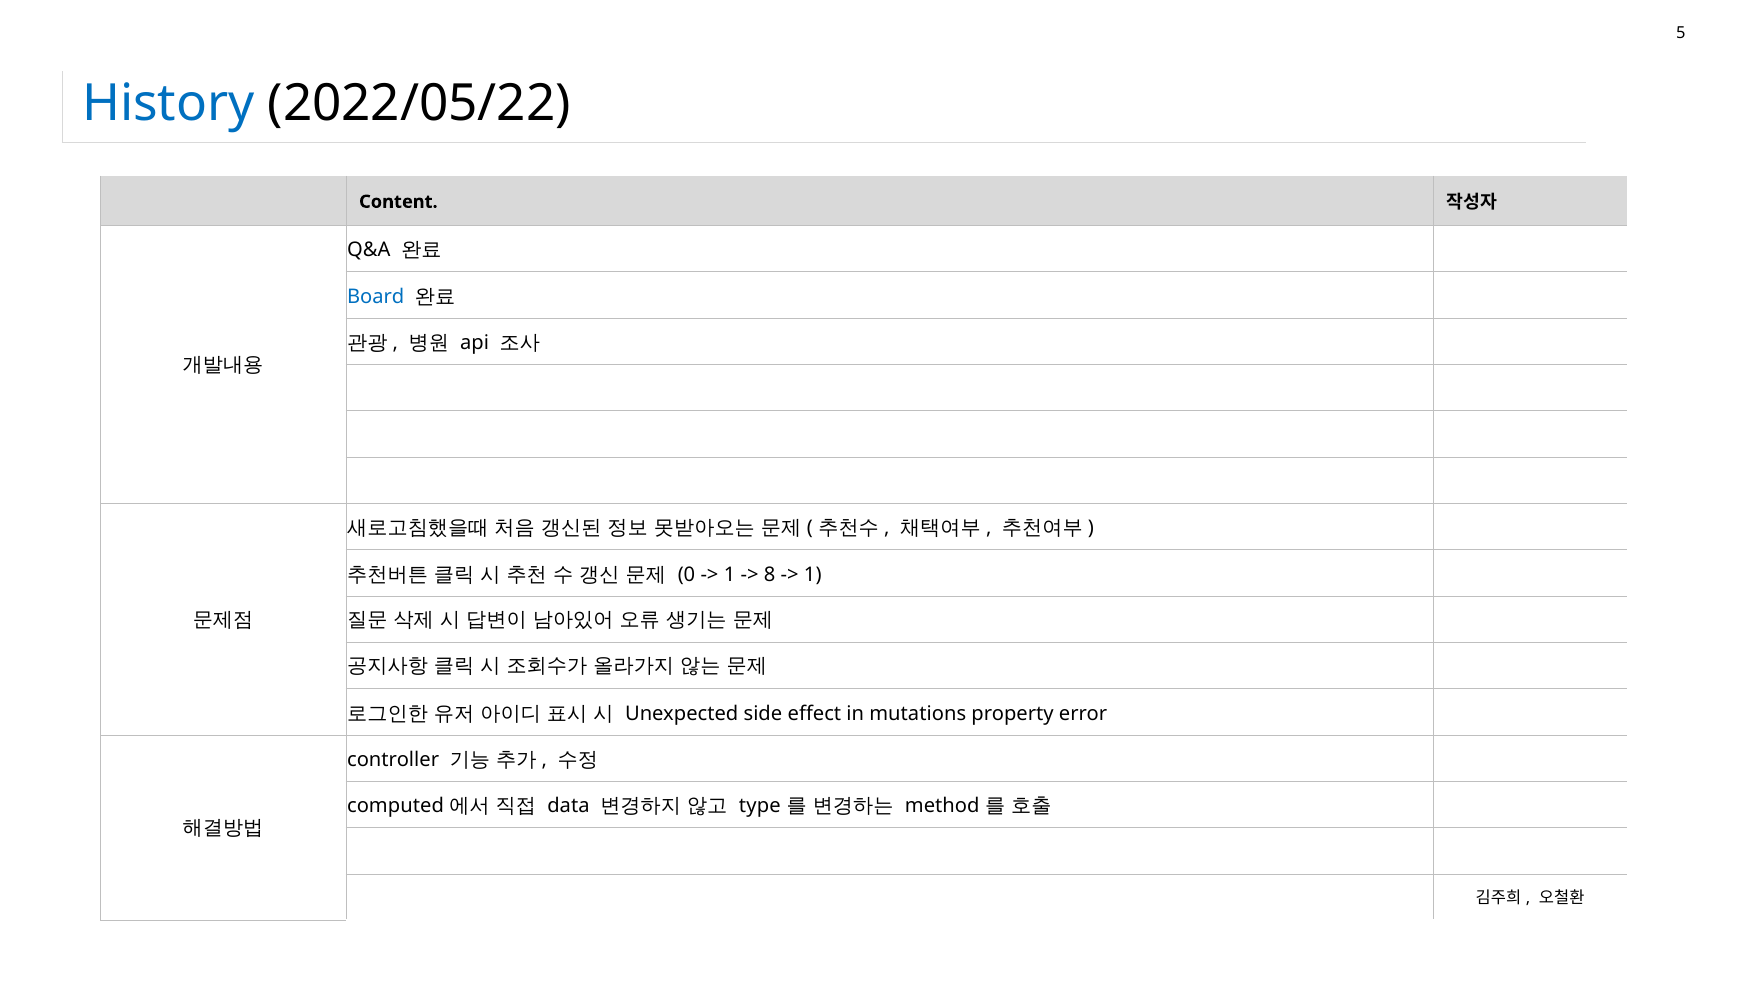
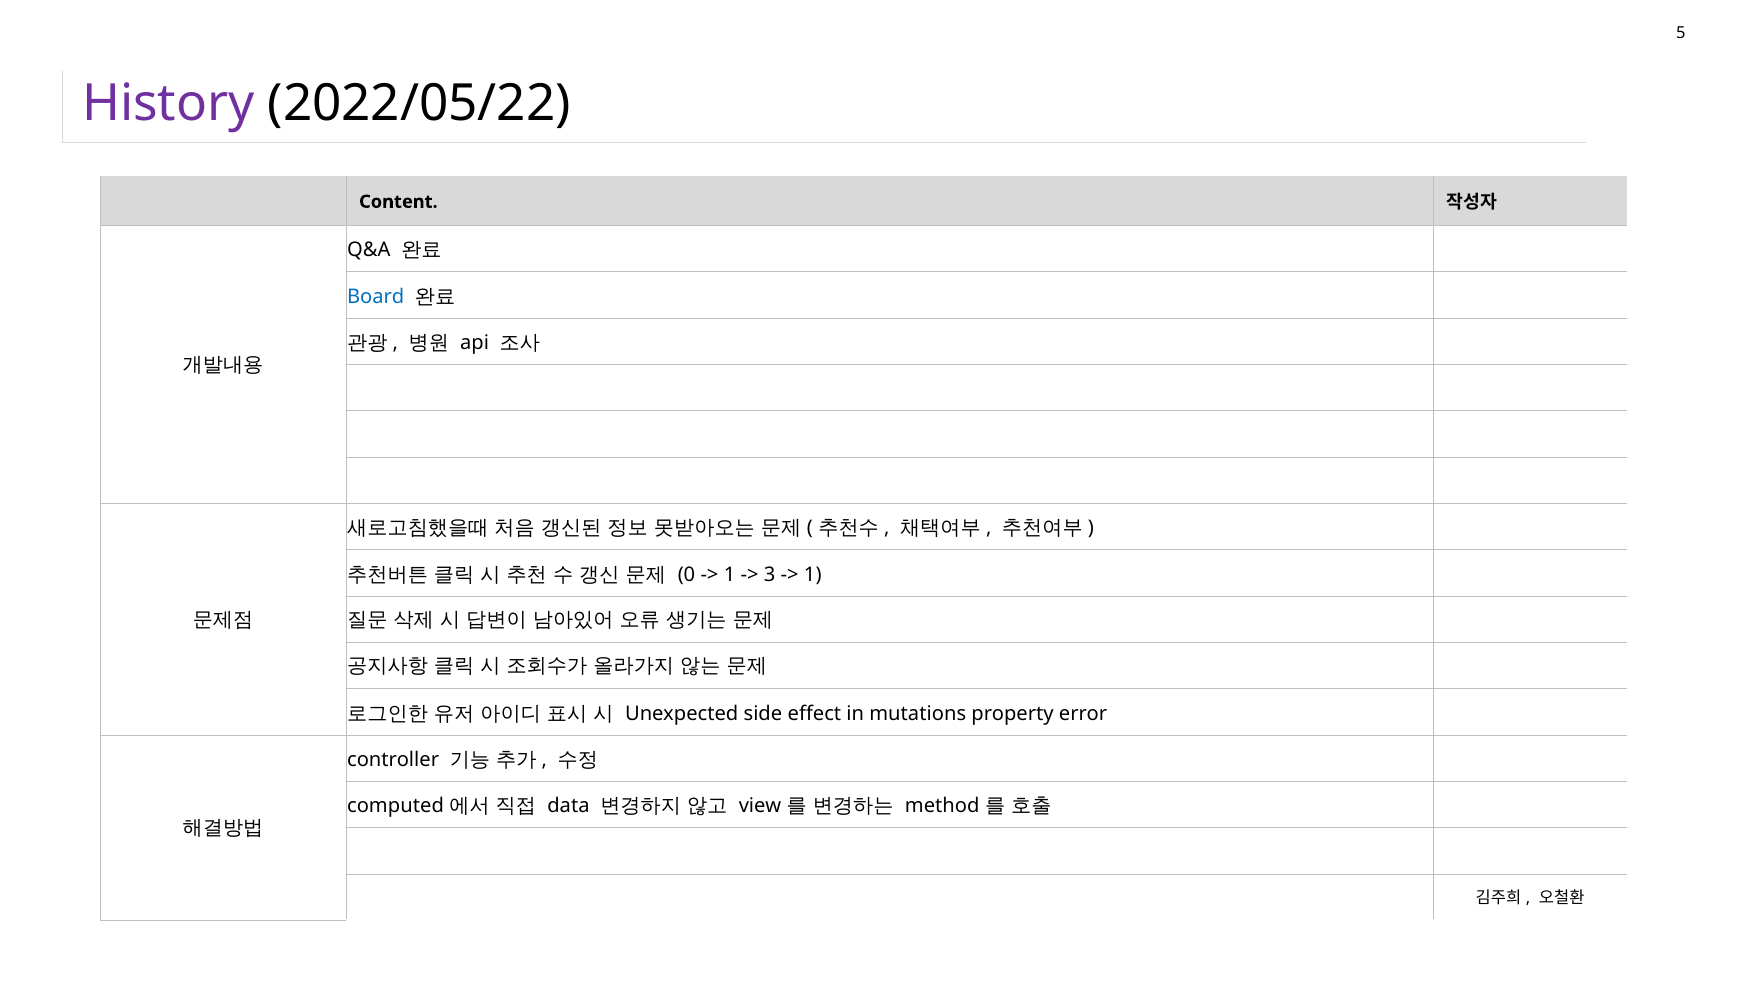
History colour: blue -> purple
8: 8 -> 3
type: type -> view
